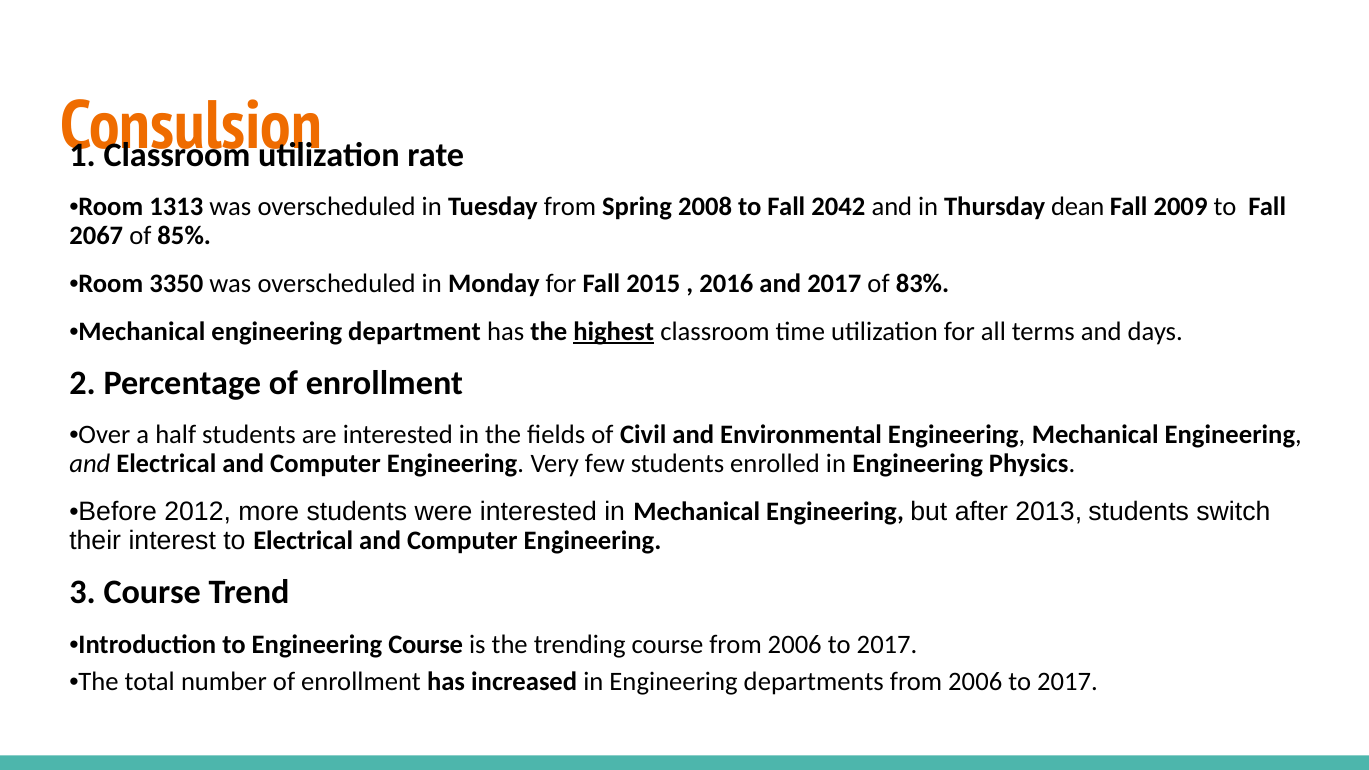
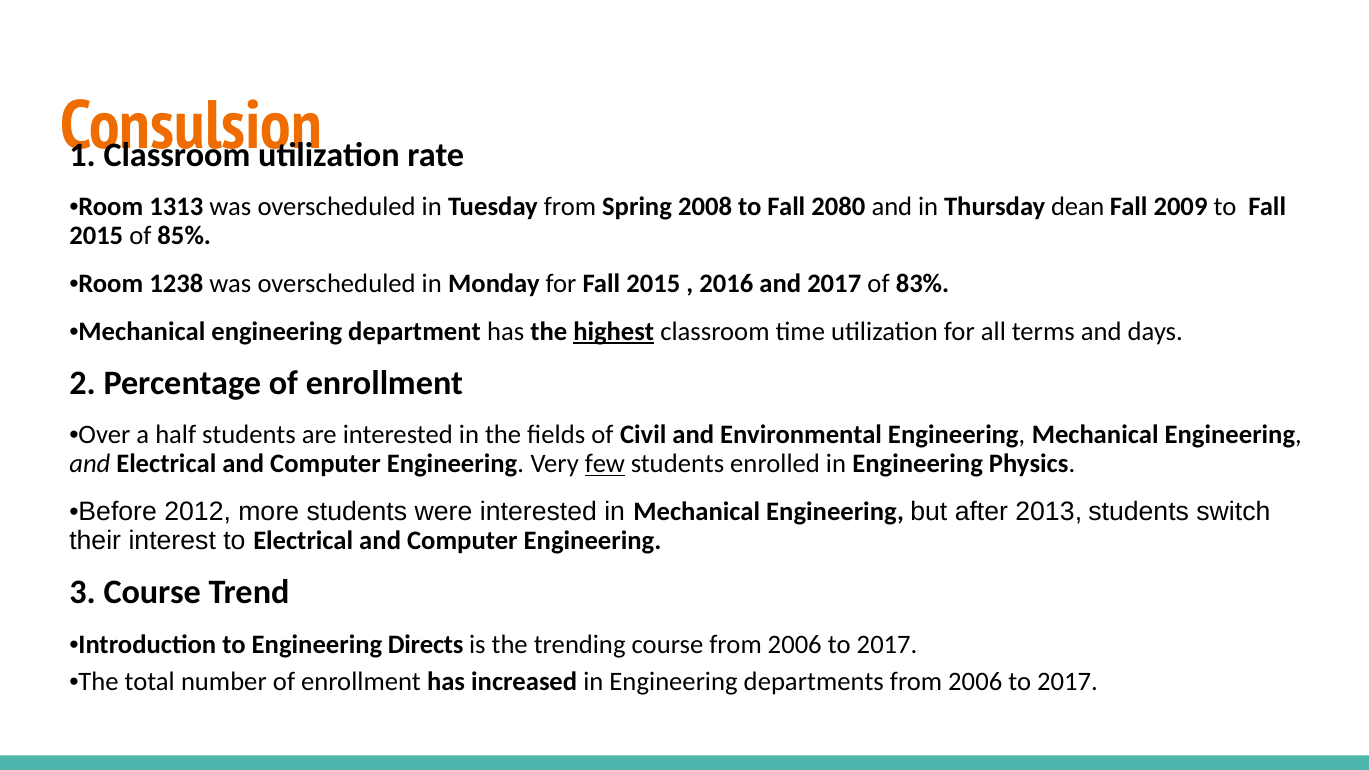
2042: 2042 -> 2080
2067 at (96, 236): 2067 -> 2015
3350: 3350 -> 1238
few underline: none -> present
Engineering Course: Course -> Directs
